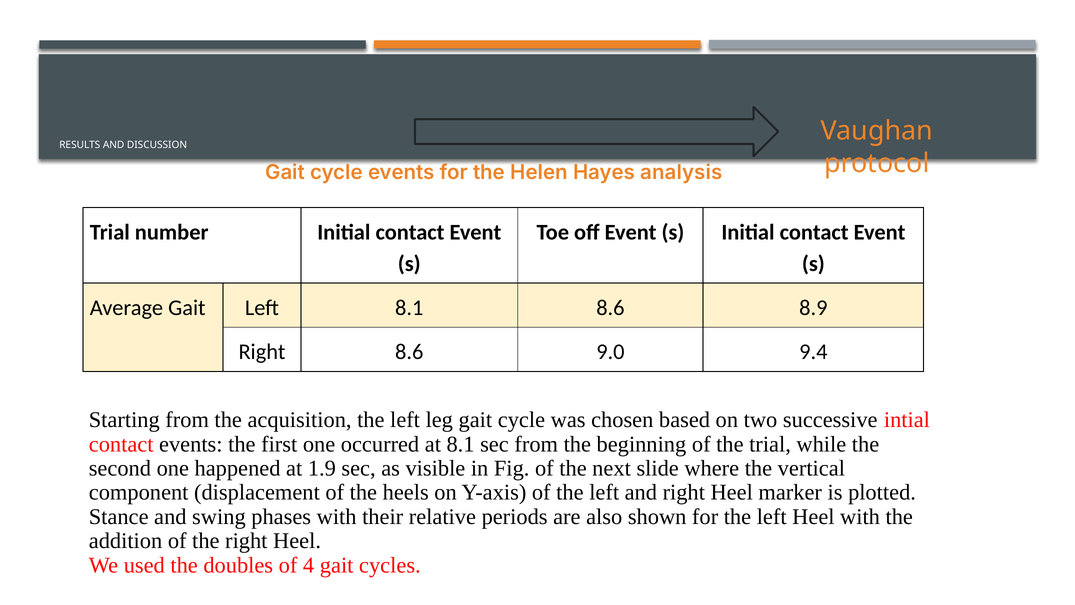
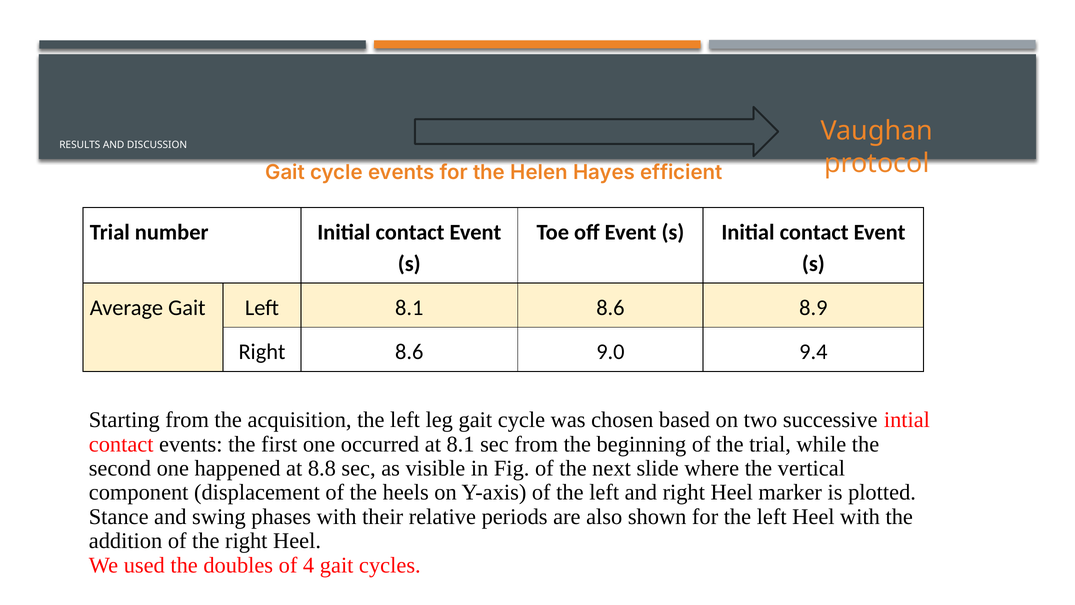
analysis: analysis -> efficient
1.9: 1.9 -> 8.8
